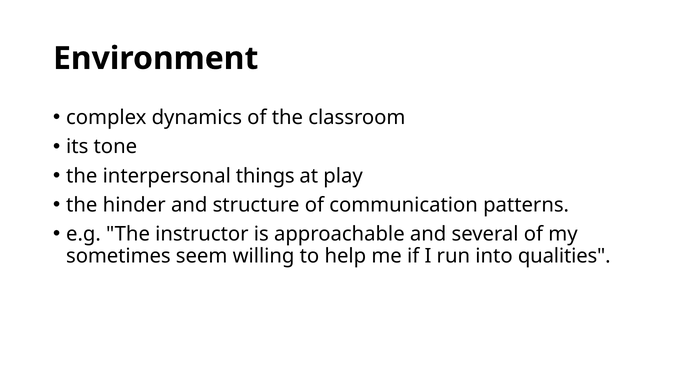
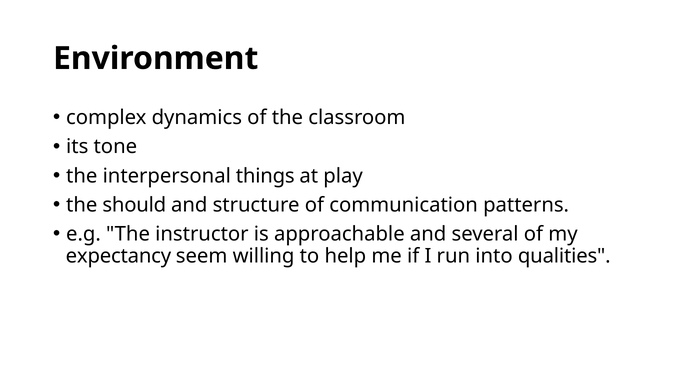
hinder: hinder -> should
sometimes: sometimes -> expectancy
